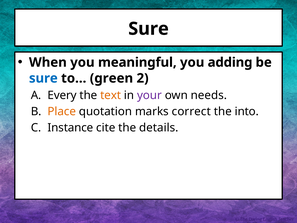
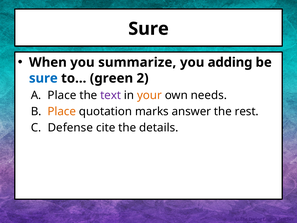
meaningful: meaningful -> summarize
Every at (62, 95): Every -> Place
text colour: orange -> purple
your colour: purple -> orange
correct: correct -> answer
into: into -> rest
Instance: Instance -> Defense
